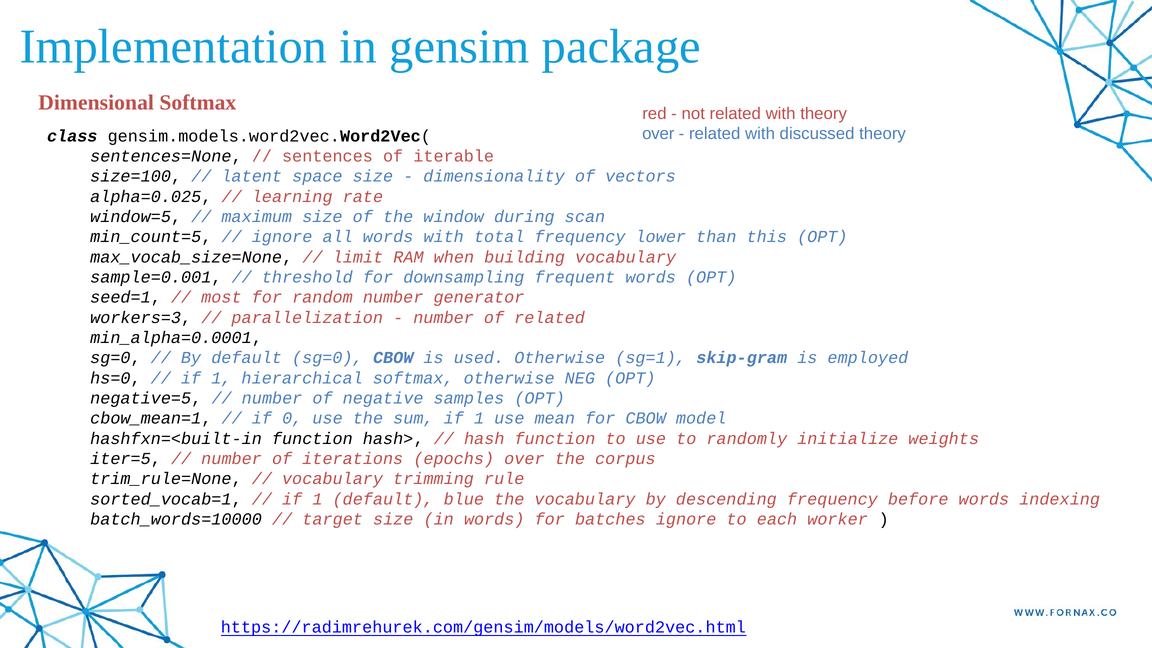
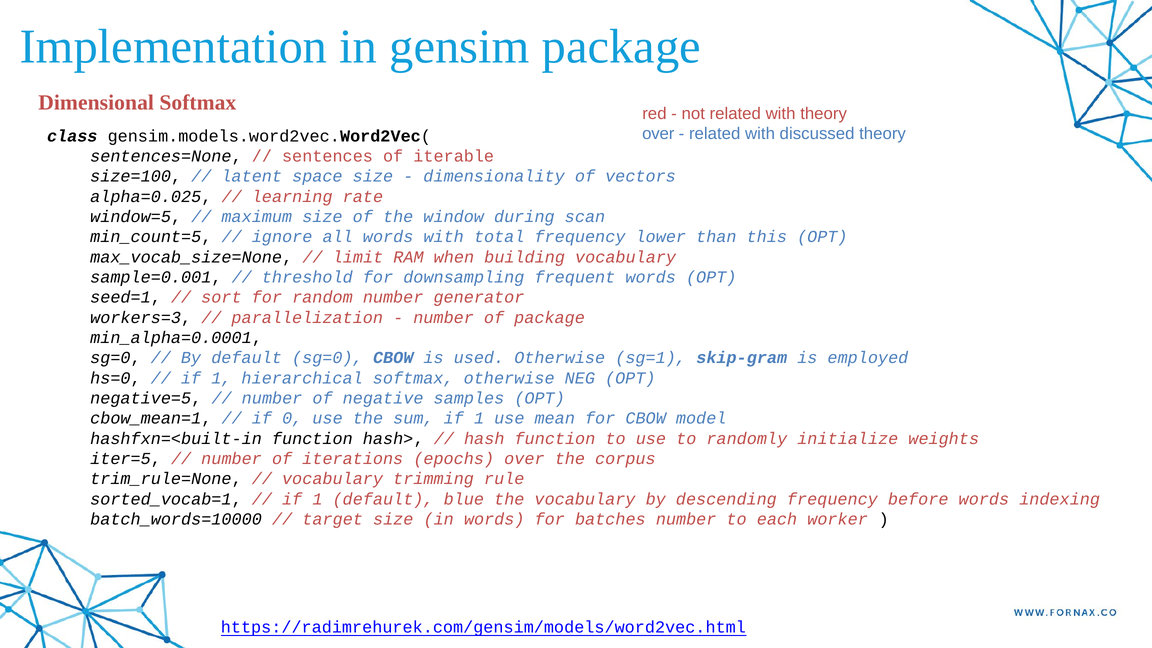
most: most -> sort
of related: related -> package
batches ignore: ignore -> number
